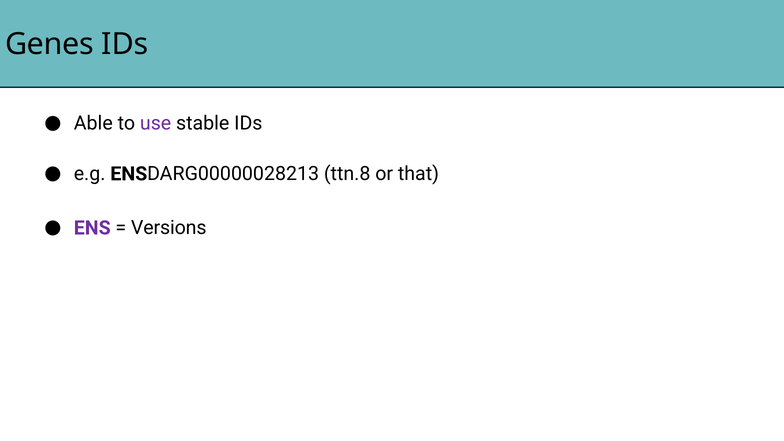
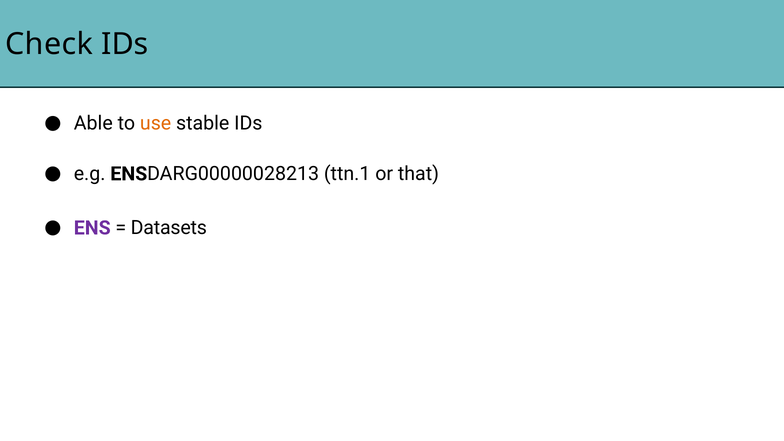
Genes: Genes -> Check
use colour: purple -> orange
ttn.8: ttn.8 -> ttn.1
Versions: Versions -> Datasets
